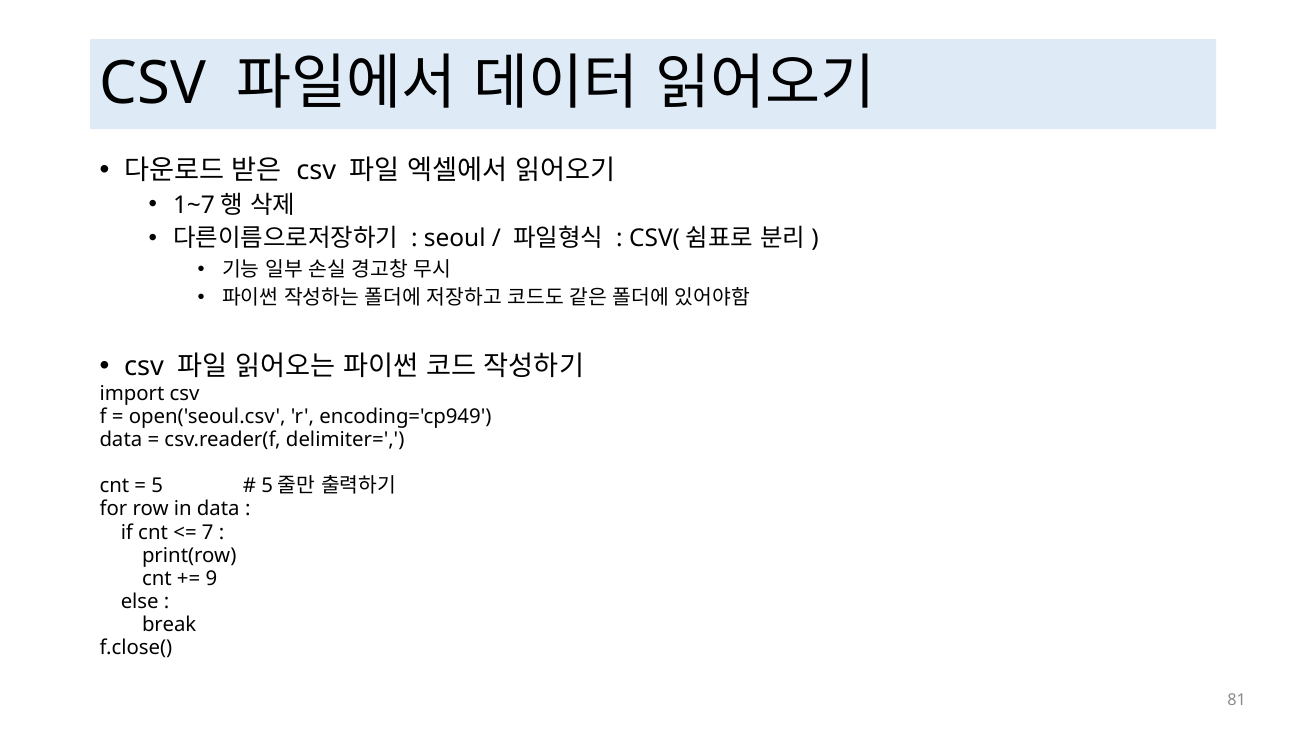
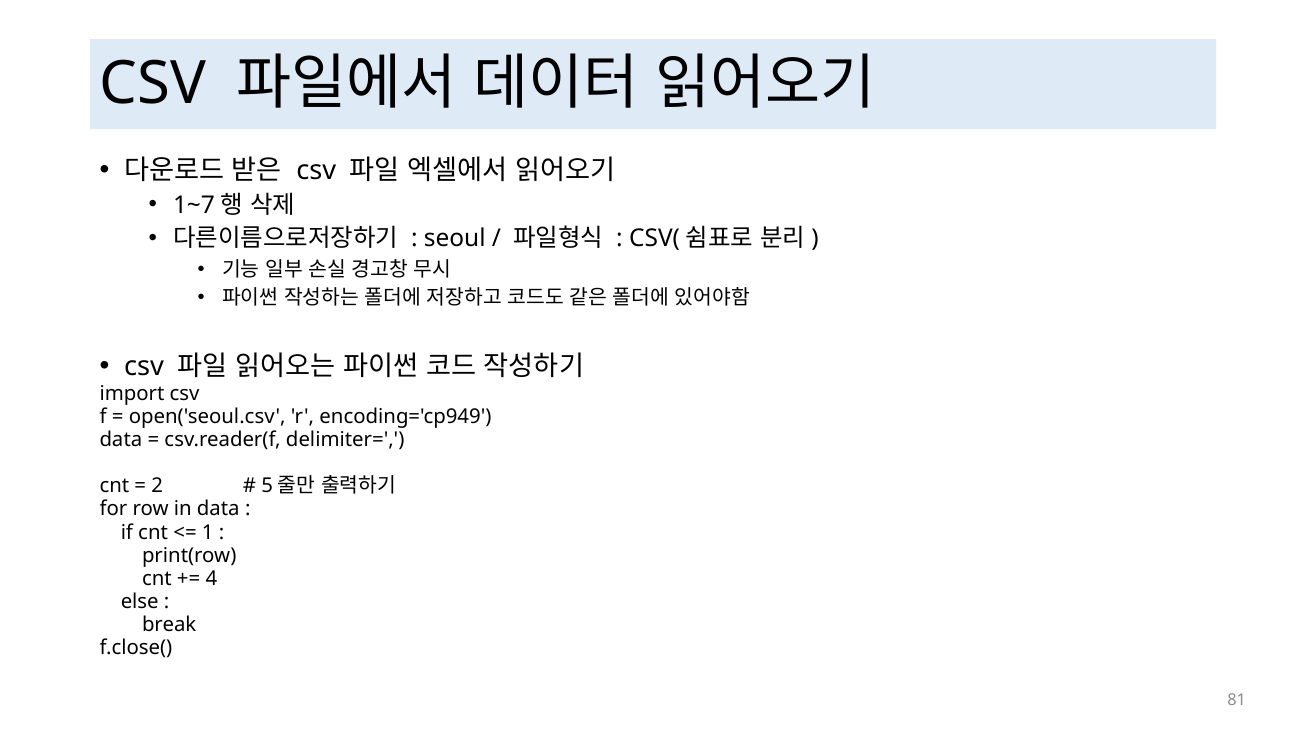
5: 5 -> 2
7: 7 -> 1
9: 9 -> 4
